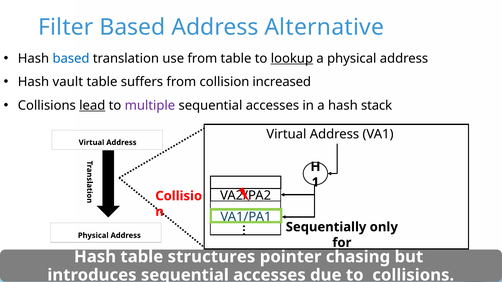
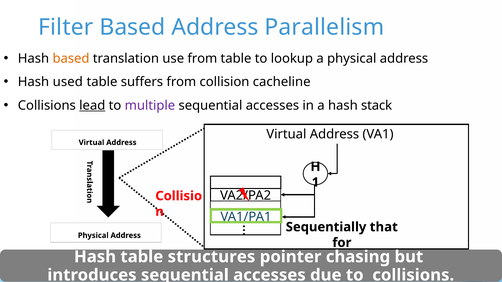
Alternative: Alternative -> Parallelism
based at (71, 59) colour: blue -> orange
lookup underline: present -> none
vault: vault -> used
increased: increased -> cacheline
only: only -> that
